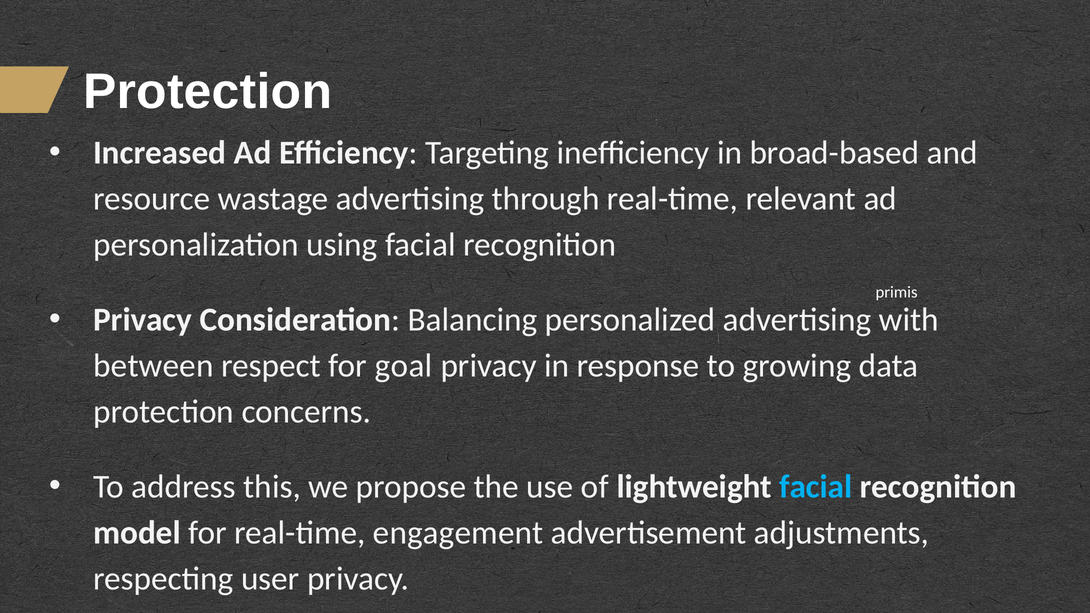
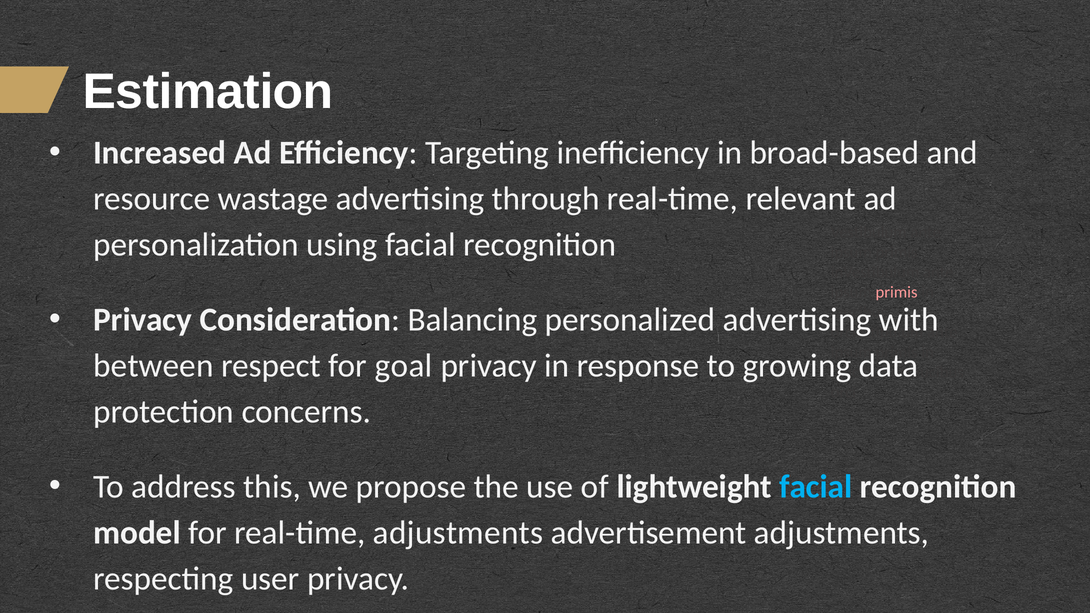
Protection at (208, 92): Protection -> Estimation
primis at (897, 293) colour: white -> pink
real-time engagement: engagement -> adjustments
